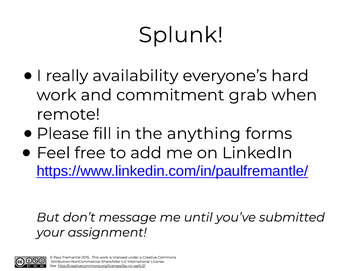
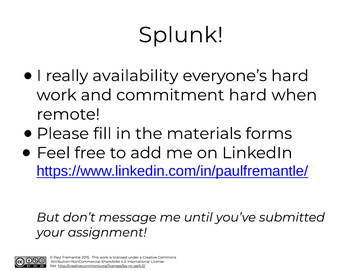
commitment grab: grab -> hard
anything: anything -> materials
